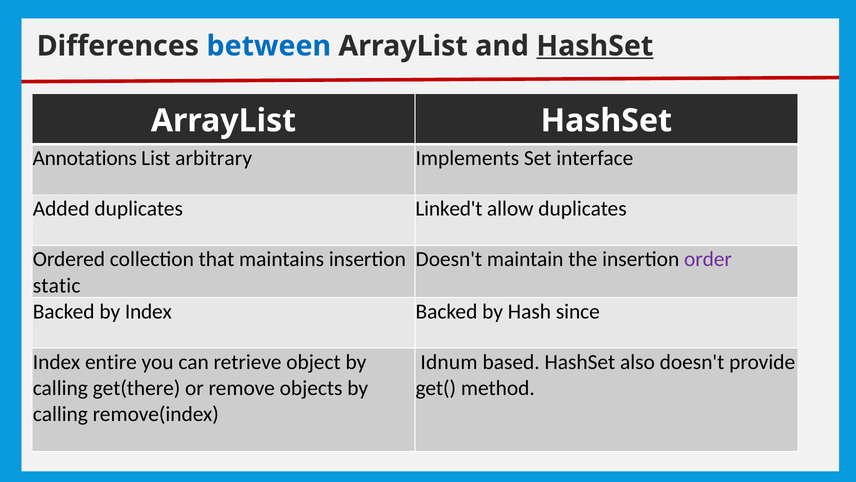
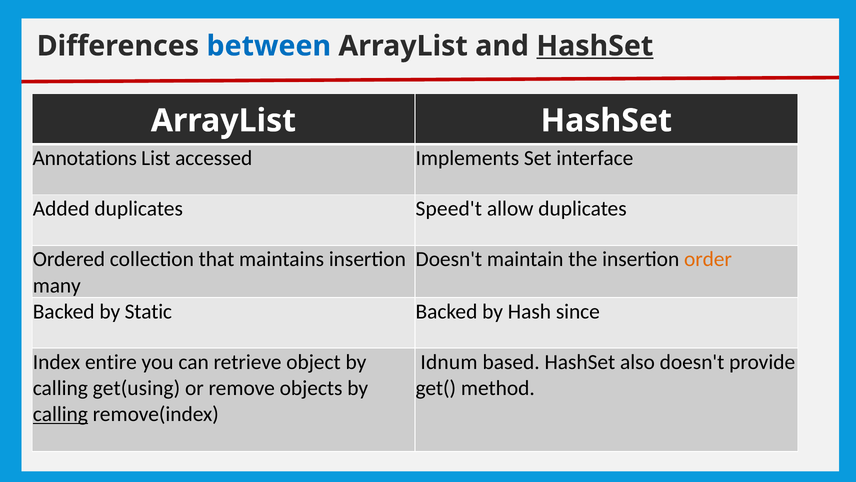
arbitrary: arbitrary -> accessed
Linked't: Linked't -> Speed't
order colour: purple -> orange
static: static -> many
by Index: Index -> Static
get(there: get(there -> get(using
calling at (60, 414) underline: none -> present
